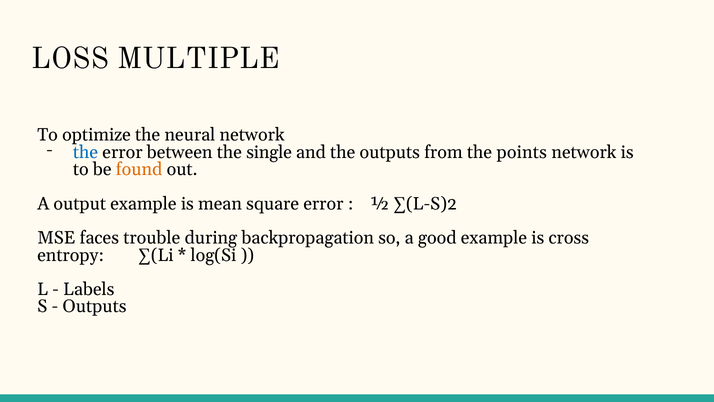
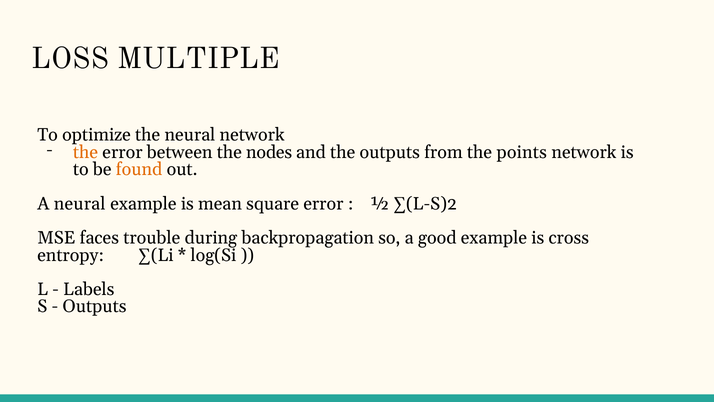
the at (86, 152) colour: blue -> orange
single: single -> nodes
A output: output -> neural
